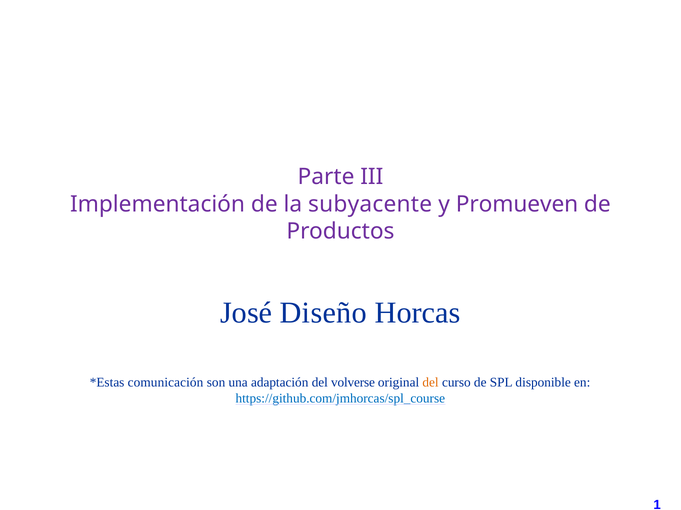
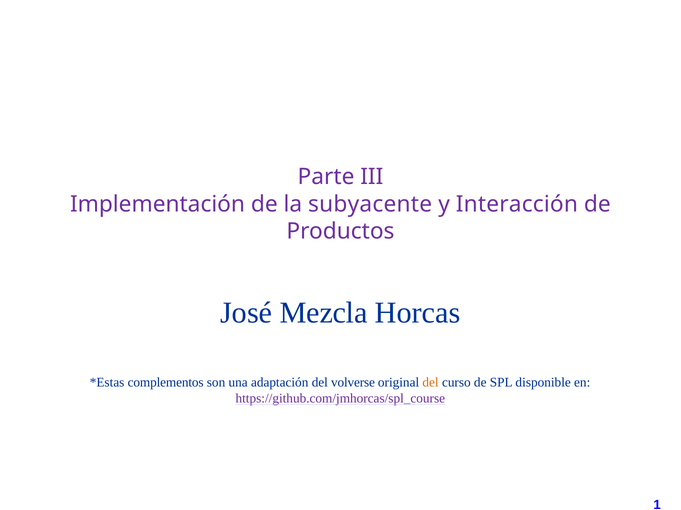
Promueven: Promueven -> Interacción
Diseño: Diseño -> Mezcla
comunicación: comunicación -> complementos
https://github.com/jmhorcas/spl_course colour: blue -> purple
